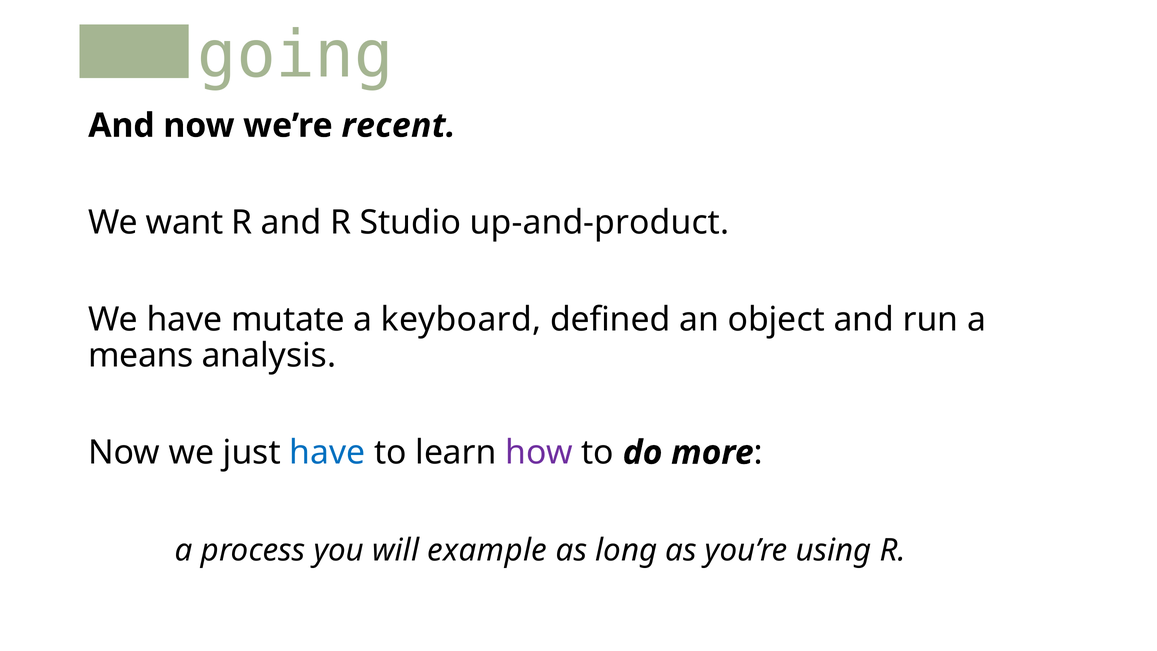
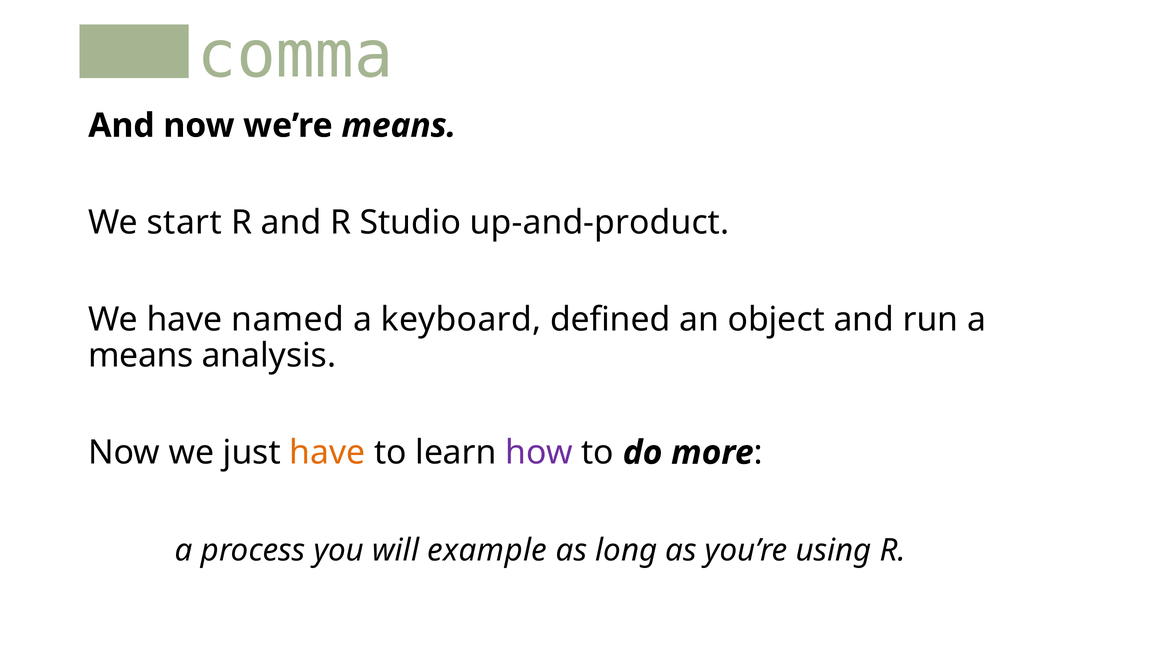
going: going -> comma
we’re recent: recent -> means
want: want -> start
mutate: mutate -> named
have at (327, 453) colour: blue -> orange
